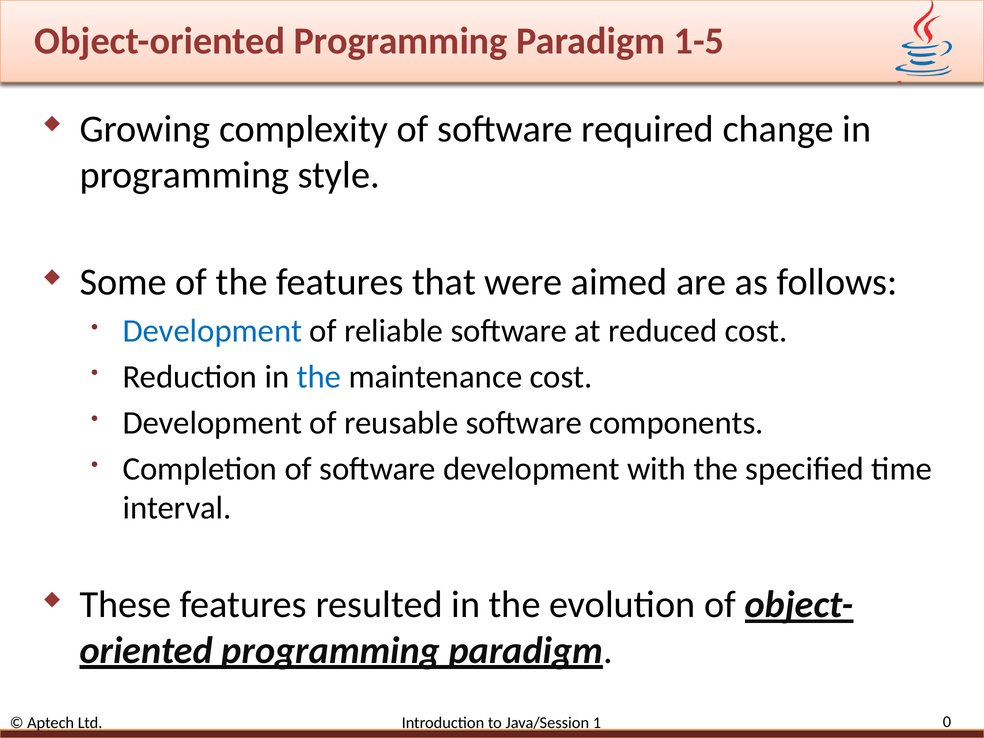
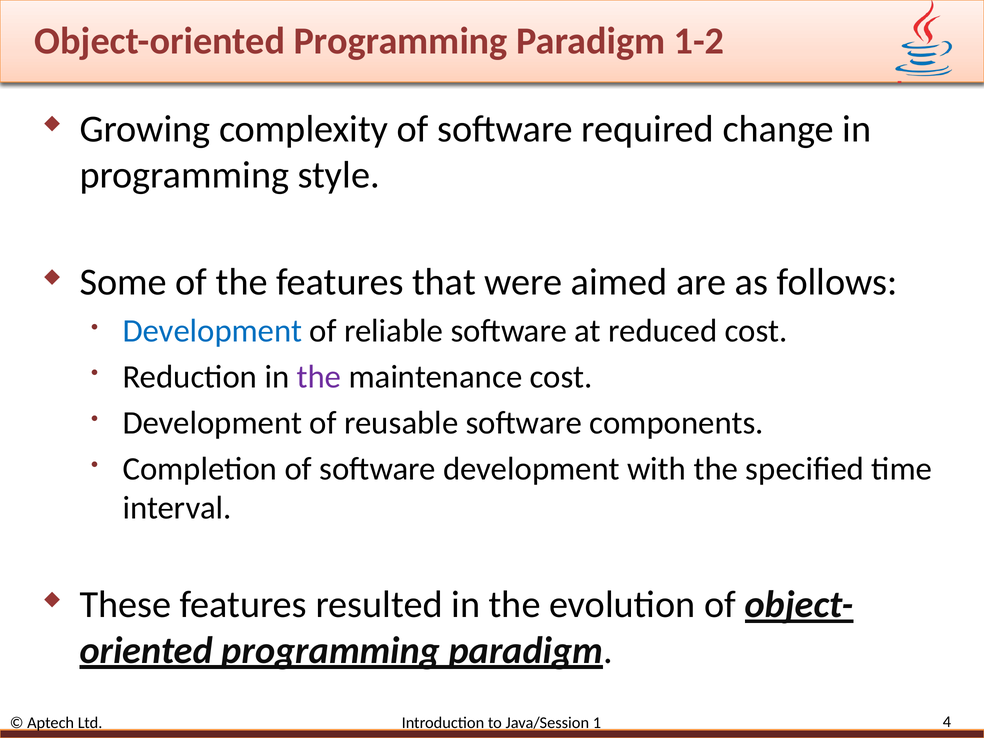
1-5: 1-5 -> 1-2
the at (319, 377) colour: blue -> purple
0: 0 -> 4
